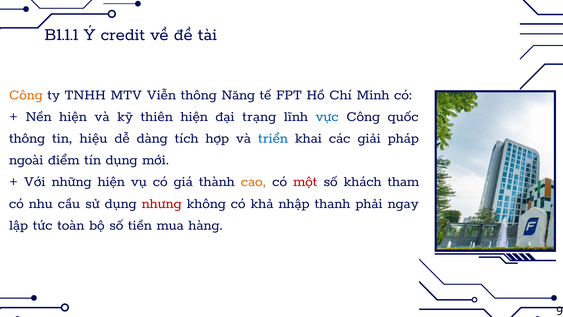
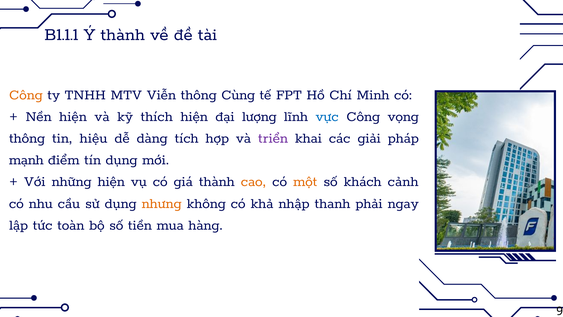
Ý credit: credit -> thành
Năng: Năng -> Cùng
thiên: thiên -> thích
trạng: trạng -> lượng
quốc: quốc -> vọng
triển colour: blue -> purple
ngoài: ngoài -> mạnh
một colour: red -> orange
tham: tham -> cảnh
nhưng colour: red -> orange
